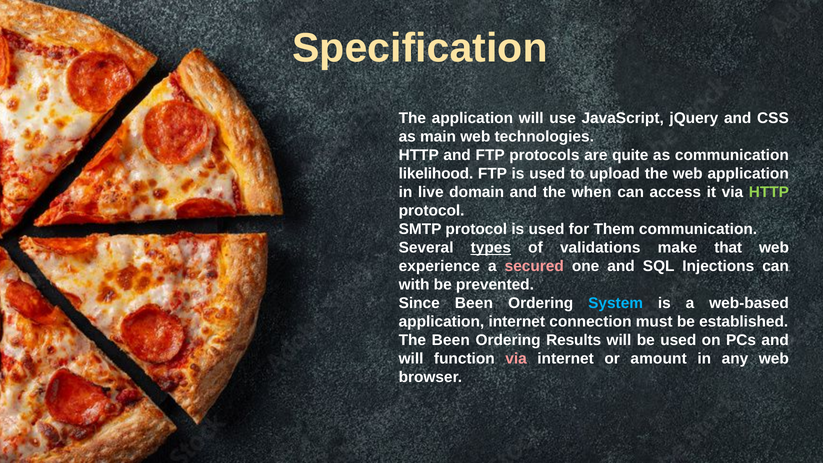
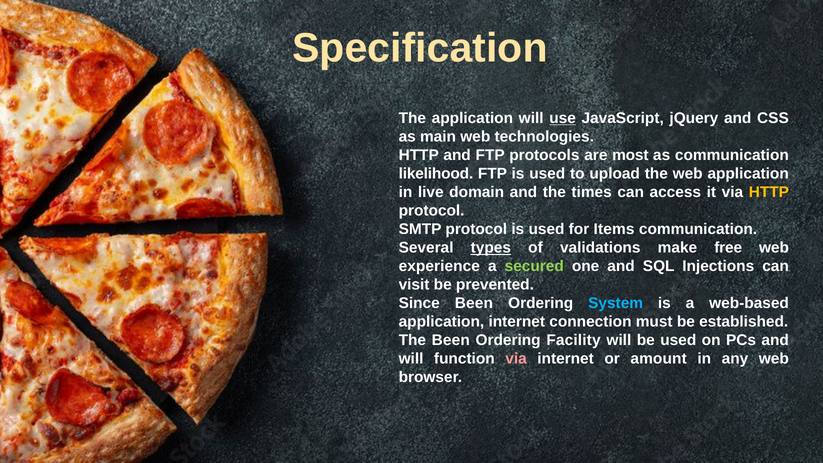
use underline: none -> present
quite: quite -> most
when: when -> times
HTTP at (769, 192) colour: light green -> yellow
Them: Them -> Items
that: that -> free
secured colour: pink -> light green
with: with -> visit
Results: Results -> Facility
